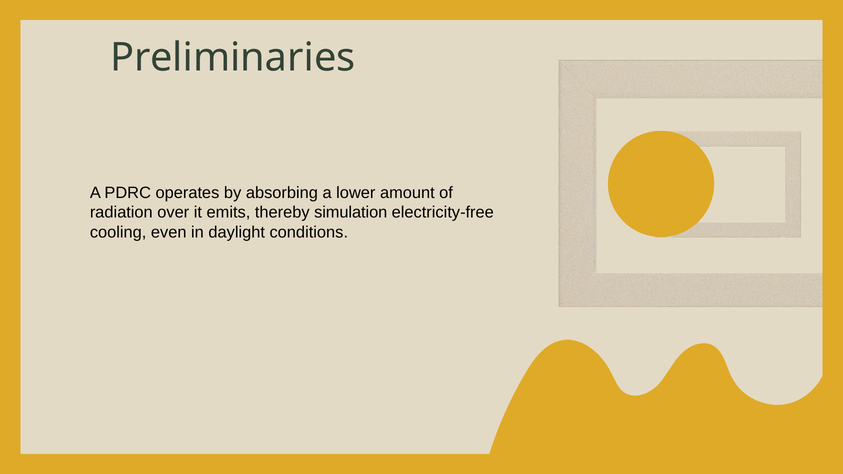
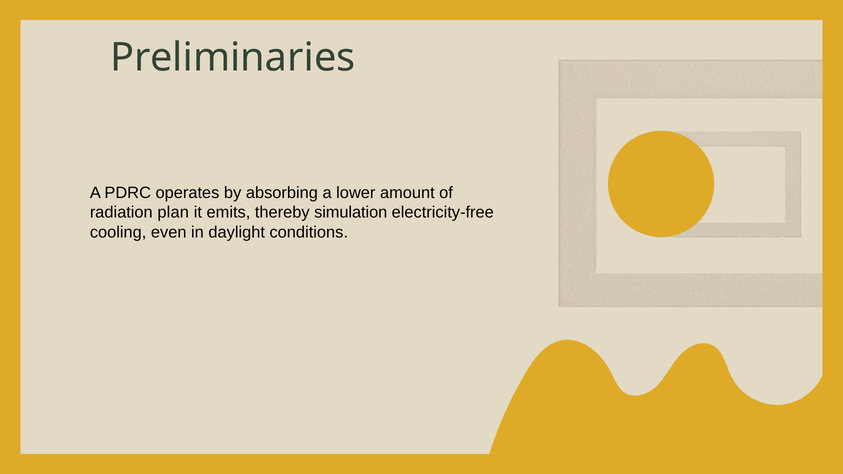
over: over -> plan
